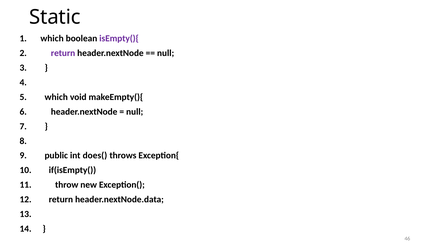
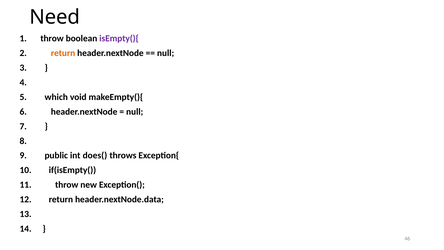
Static: Static -> Need
which at (52, 38): which -> throw
return at (63, 53) colour: purple -> orange
